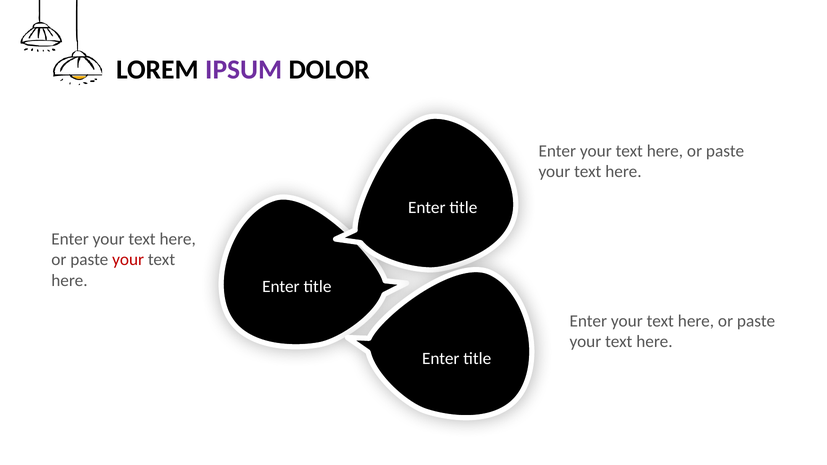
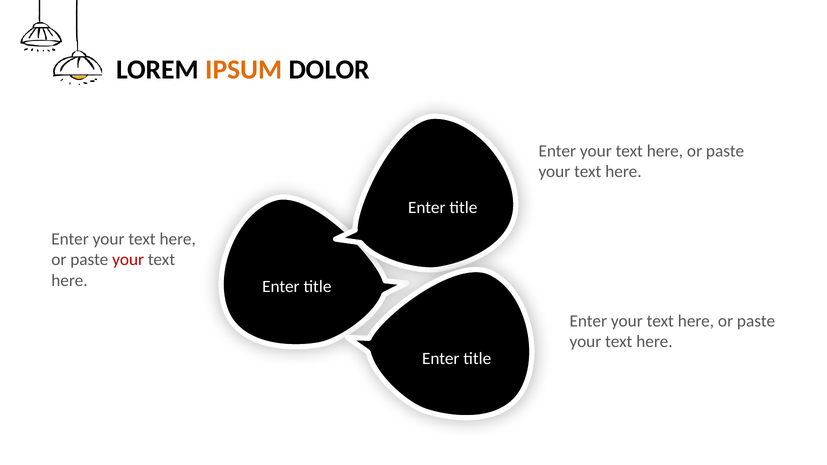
IPSUM colour: purple -> orange
